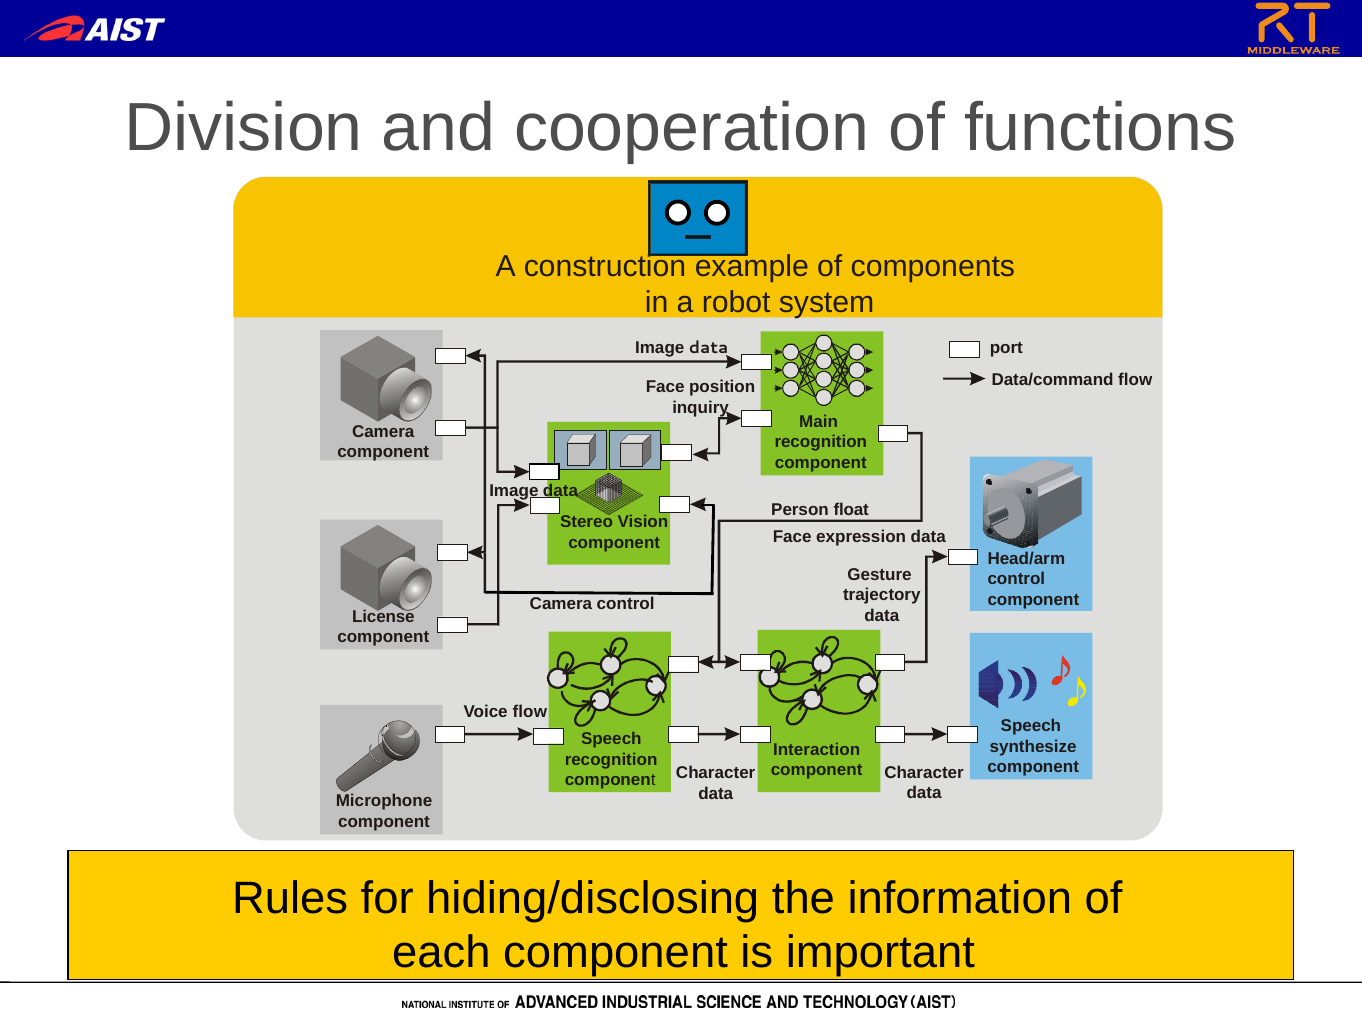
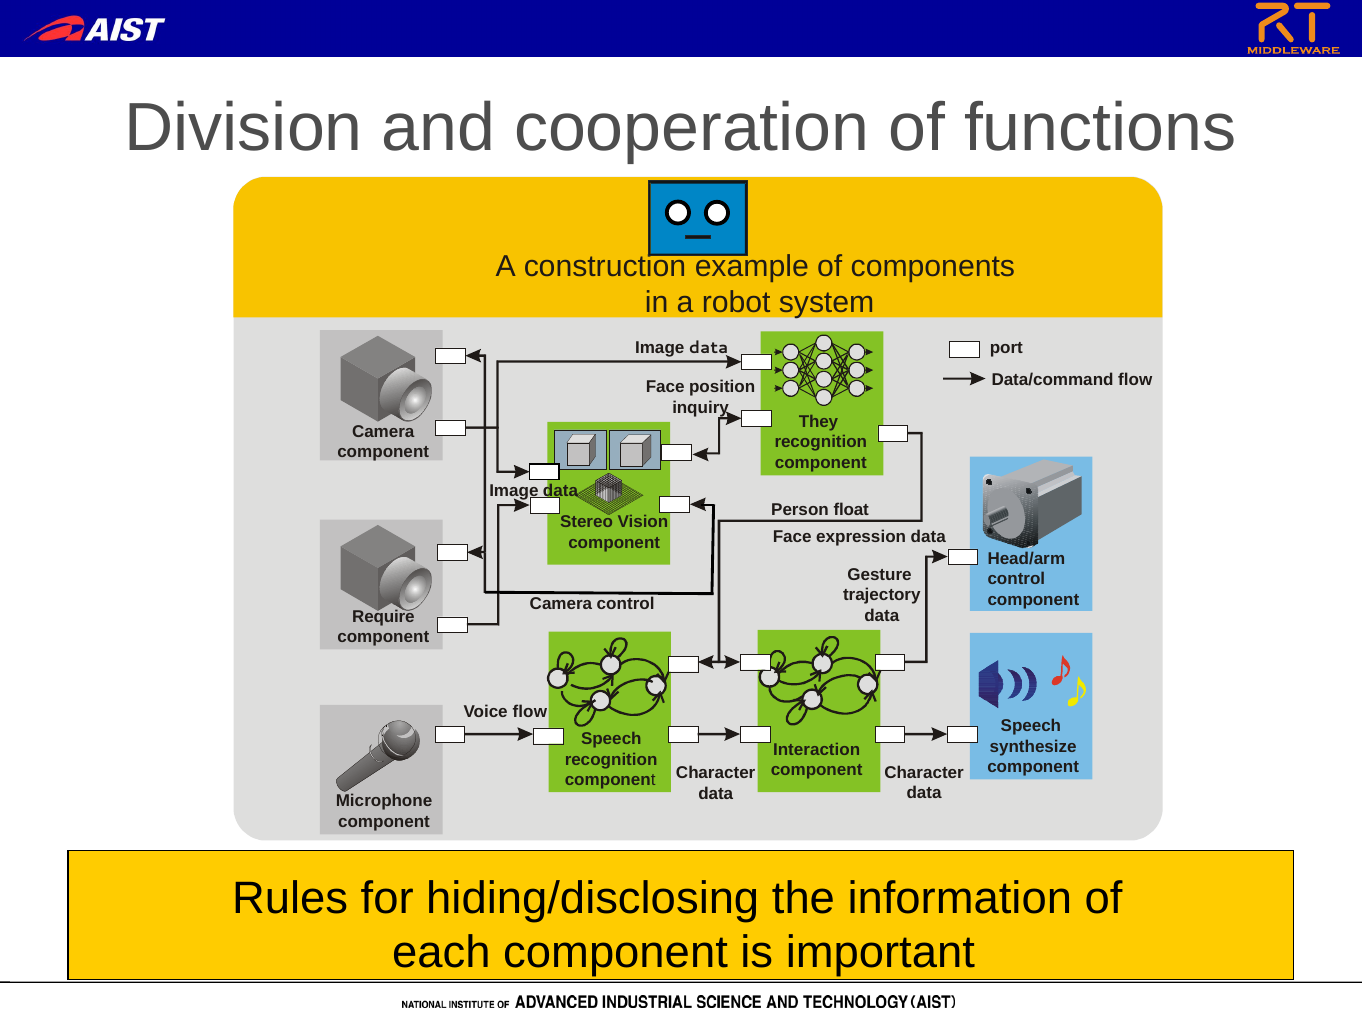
Main: Main -> They
License: License -> Require
